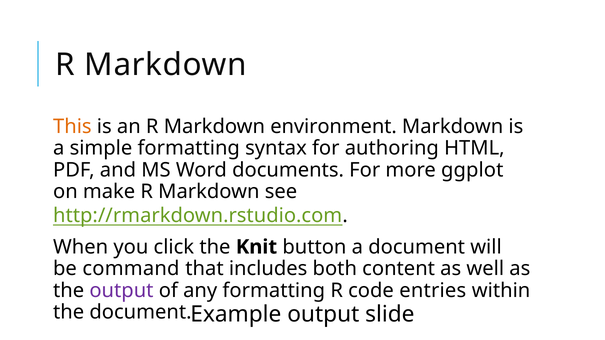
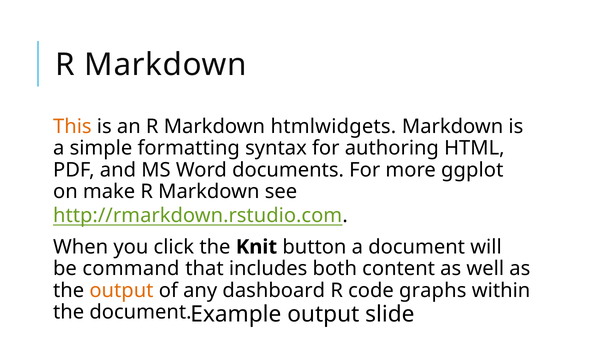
environment: environment -> htmlwidgets
output at (121, 291) colour: purple -> orange
any formatting: formatting -> dashboard
entries: entries -> graphs
